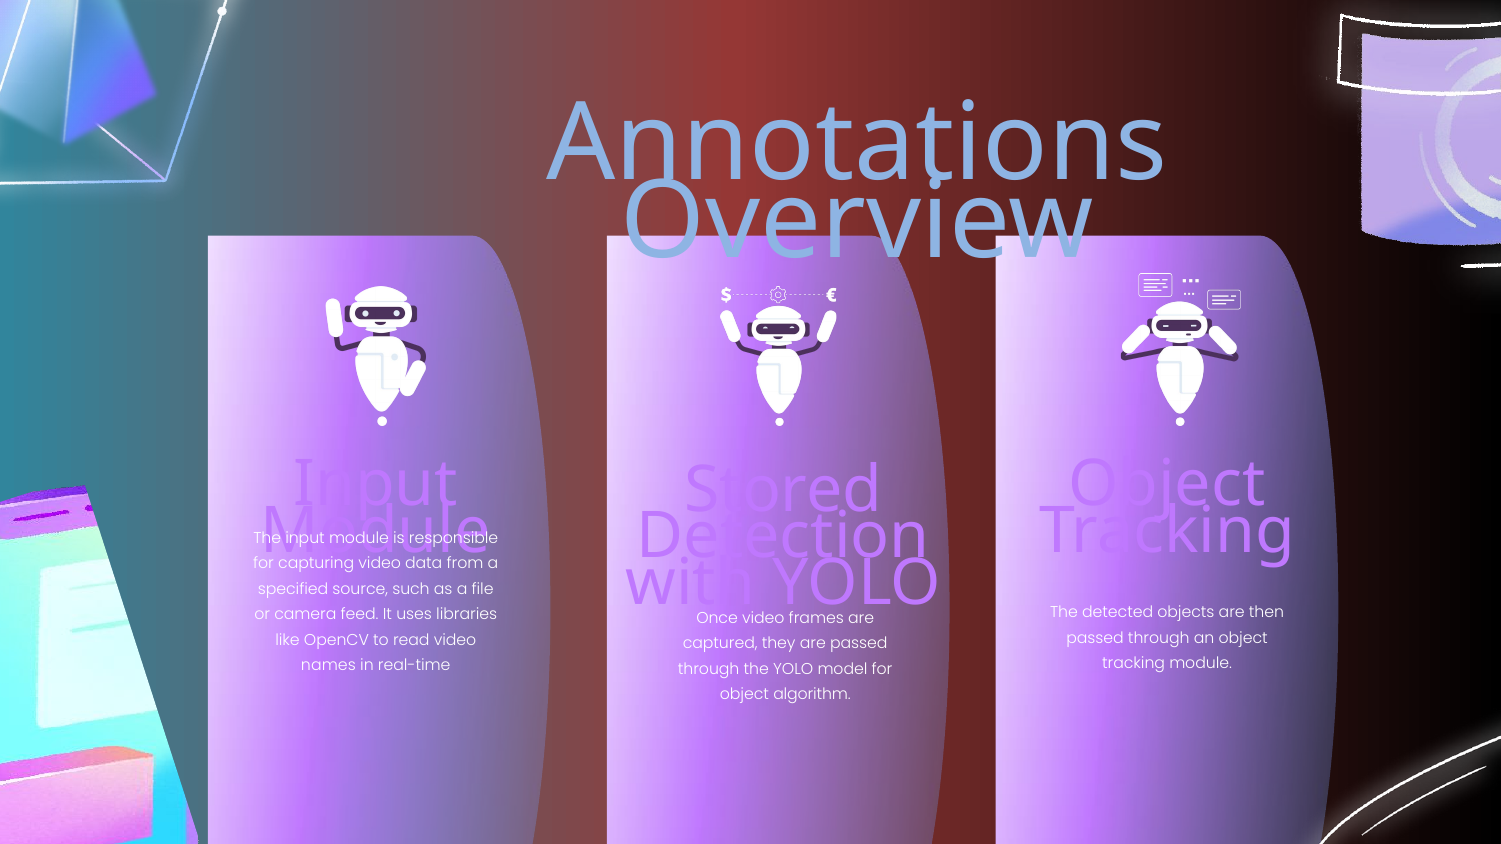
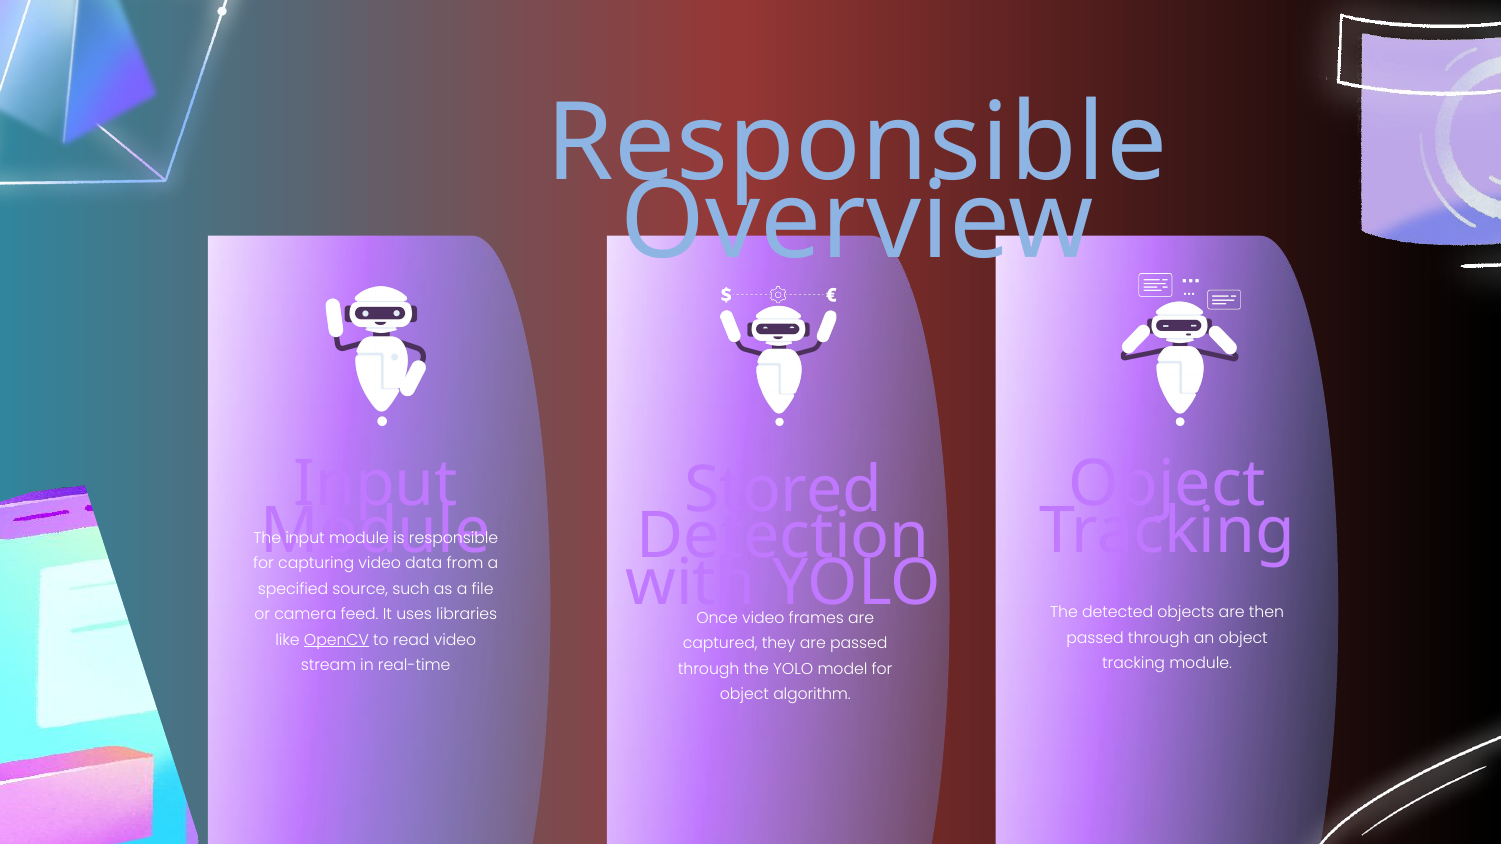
Annotations at (857, 143): Annotations -> Responsible
OpenCV underline: none -> present
names: names -> stream
